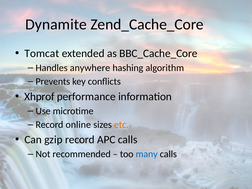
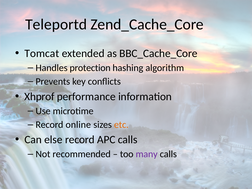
Dynamite: Dynamite -> Teleportd
anywhere: anywhere -> protection
gzip: gzip -> else
many colour: blue -> purple
